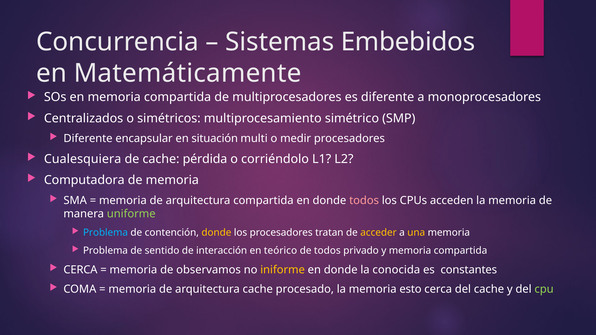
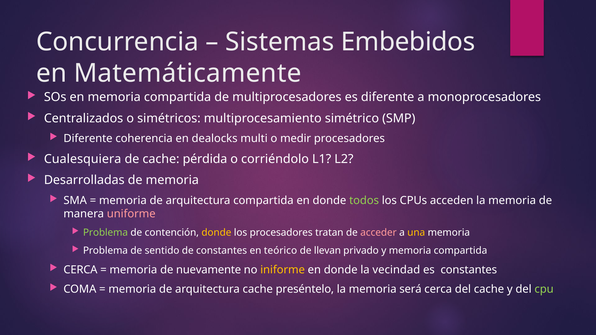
encapsular: encapsular -> coherencia
situación: situación -> dealocks
Computadora: Computadora -> Desarrolladas
todos at (364, 201) colour: pink -> light green
uniforme colour: light green -> pink
Problema at (105, 233) colour: light blue -> light green
acceder colour: yellow -> pink
de interacción: interacción -> constantes
de todos: todos -> llevan
observamos: observamos -> nuevamente
conocida: conocida -> vecindad
procesado: procesado -> preséntelo
esto: esto -> será
